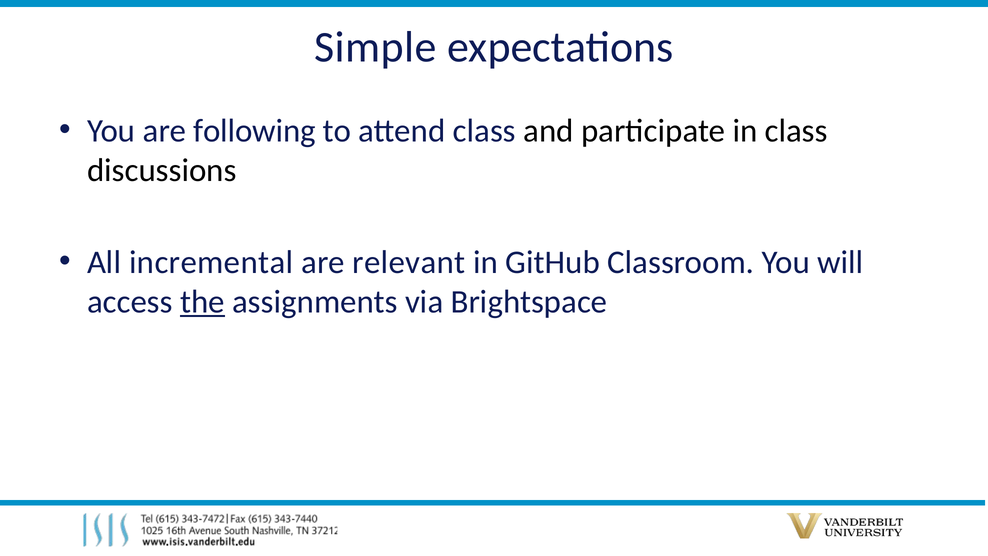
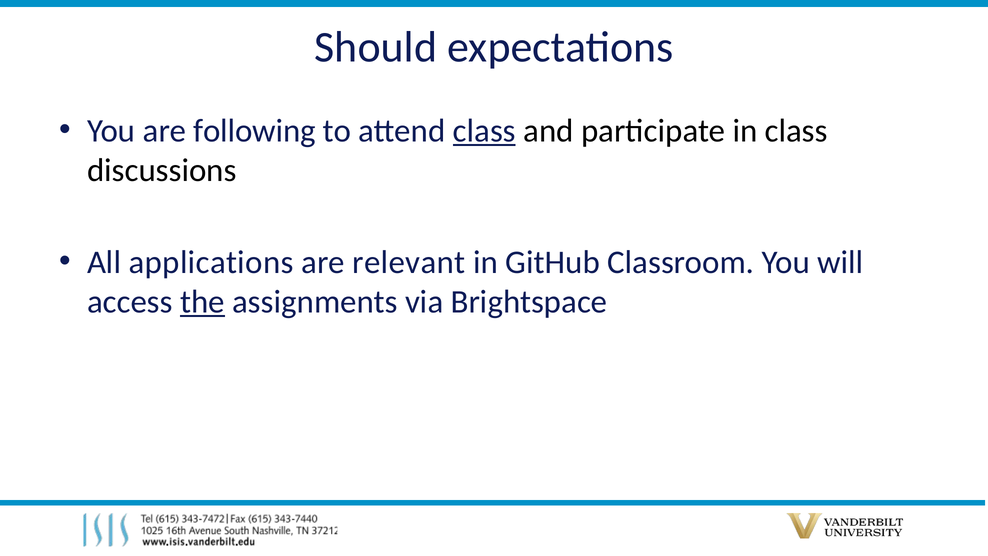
Simple: Simple -> Should
class at (484, 131) underline: none -> present
incremental: incremental -> applications
